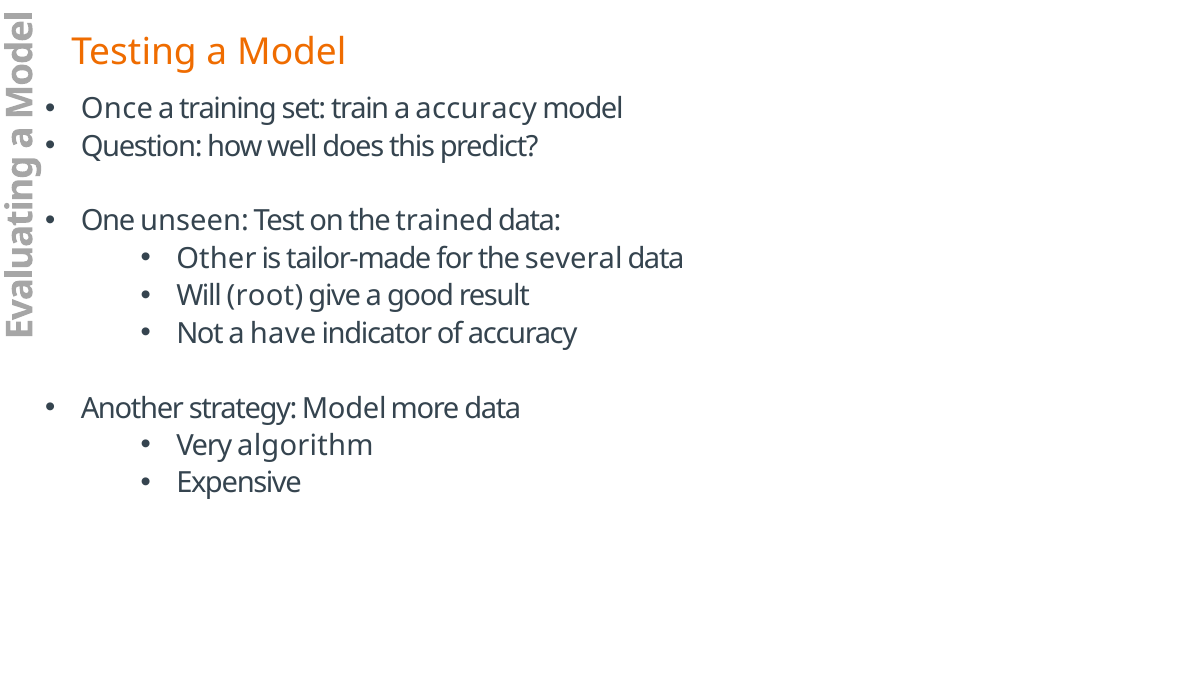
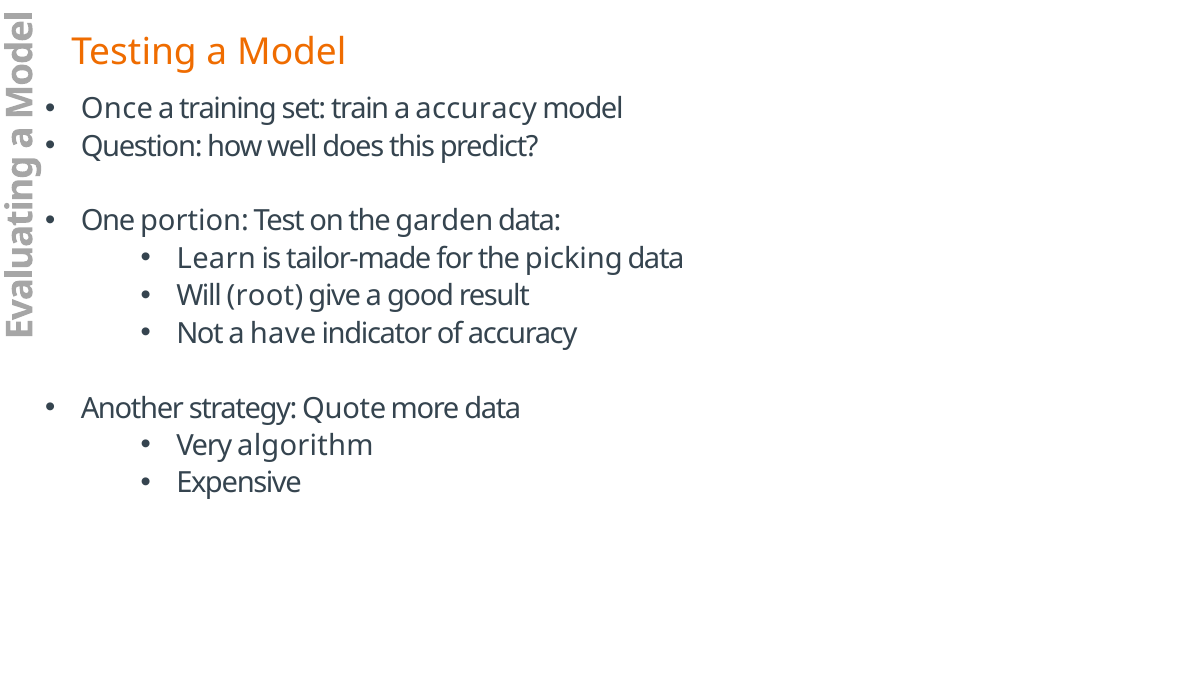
unseen: unseen -> portion
trained: trained -> garden
Other: Other -> Learn
several: several -> picking
strategy Model: Model -> Quote
